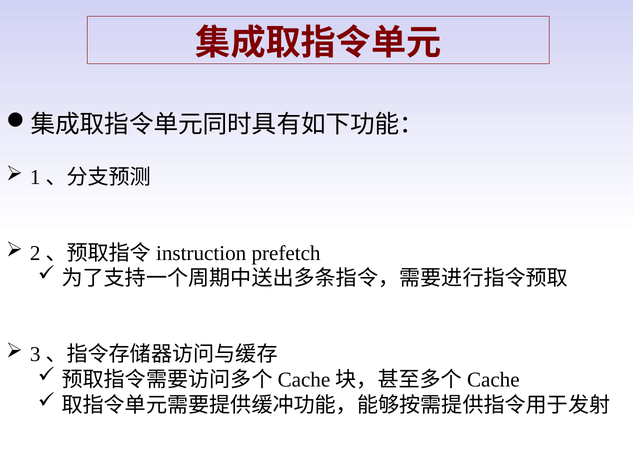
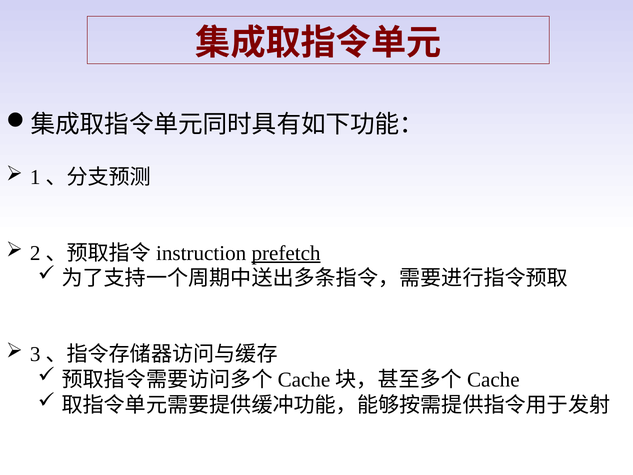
prefetch underline: none -> present
